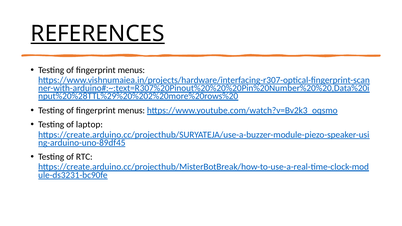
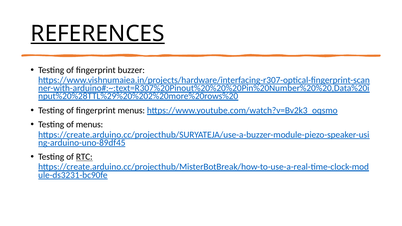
menus at (131, 70): menus -> buzzer
of laptop: laptop -> menus
RTC underline: none -> present
